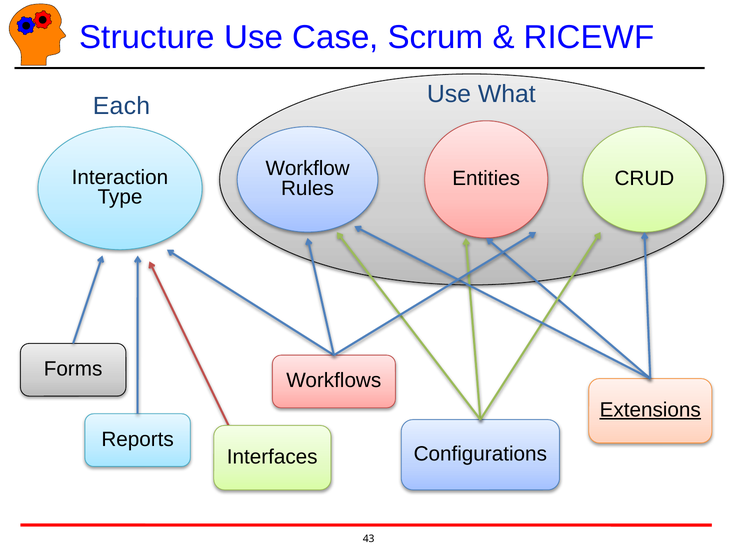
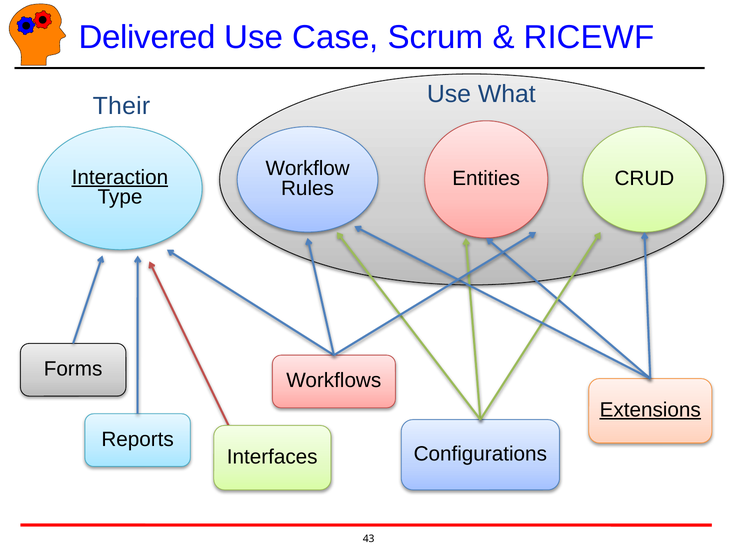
Structure: Structure -> Delivered
Each: Each -> Their
Interaction underline: none -> present
